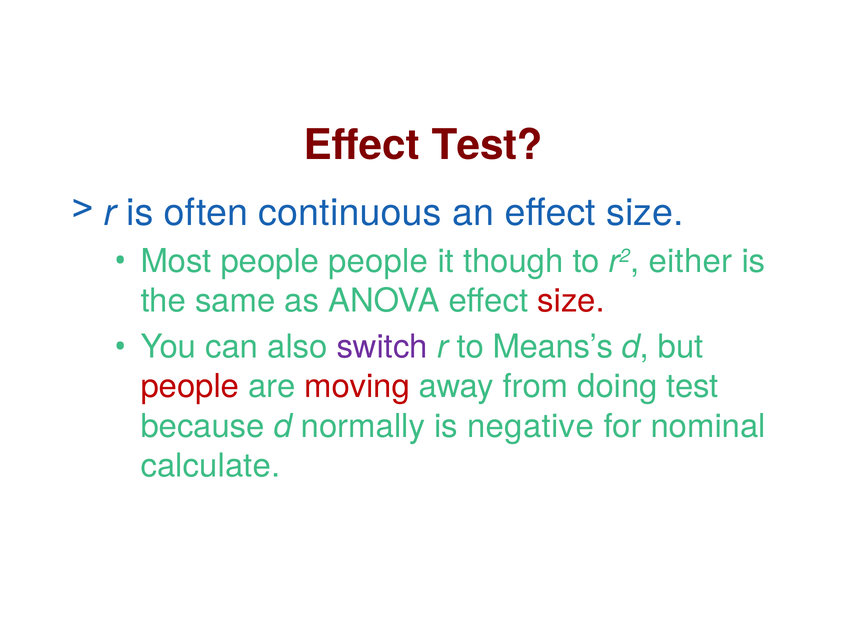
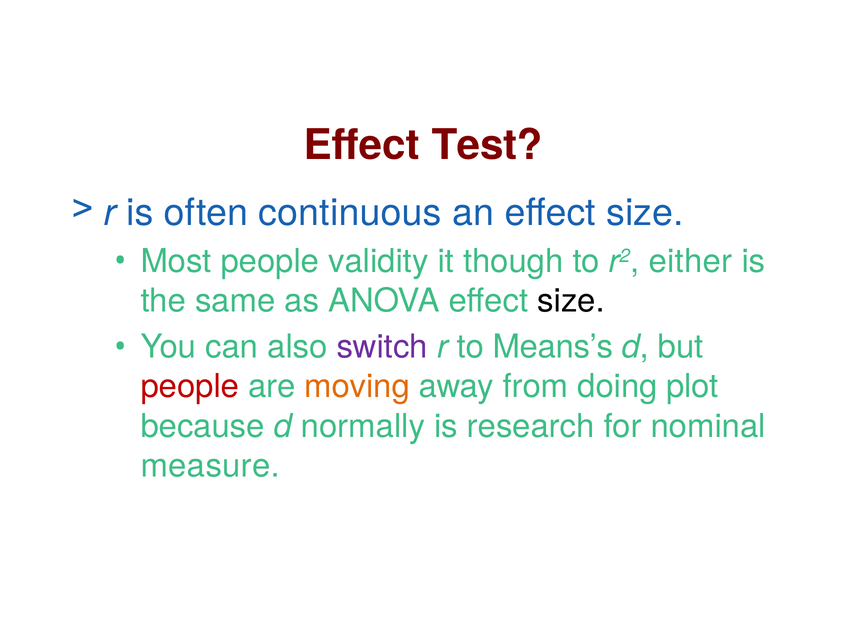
people people: people -> validity
size at (571, 301) colour: red -> black
moving colour: red -> orange
doing test: test -> plot
negative: negative -> research
calculate: calculate -> measure
